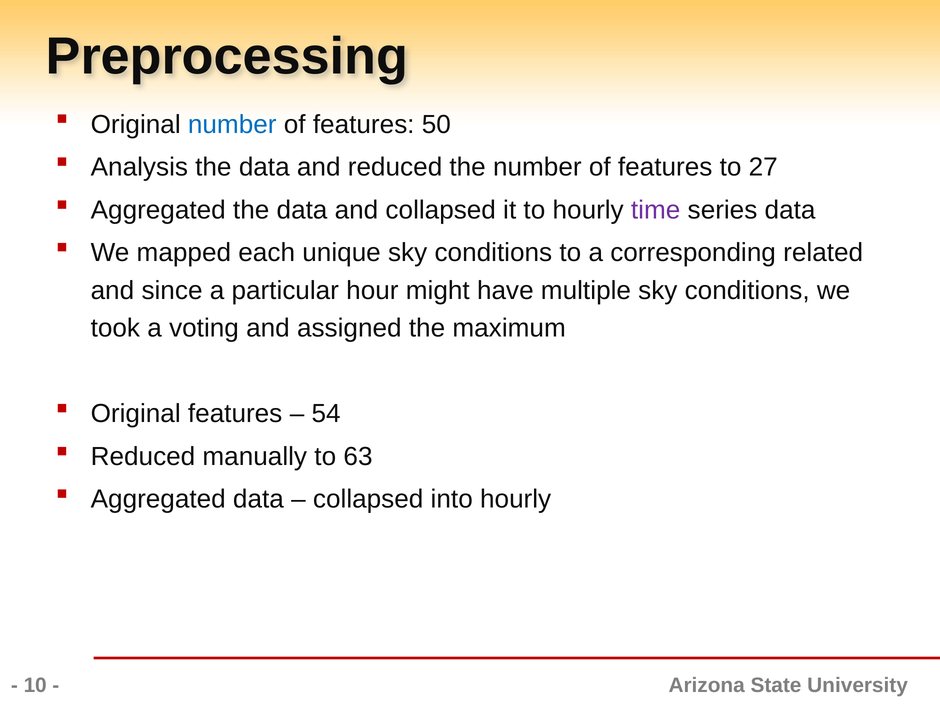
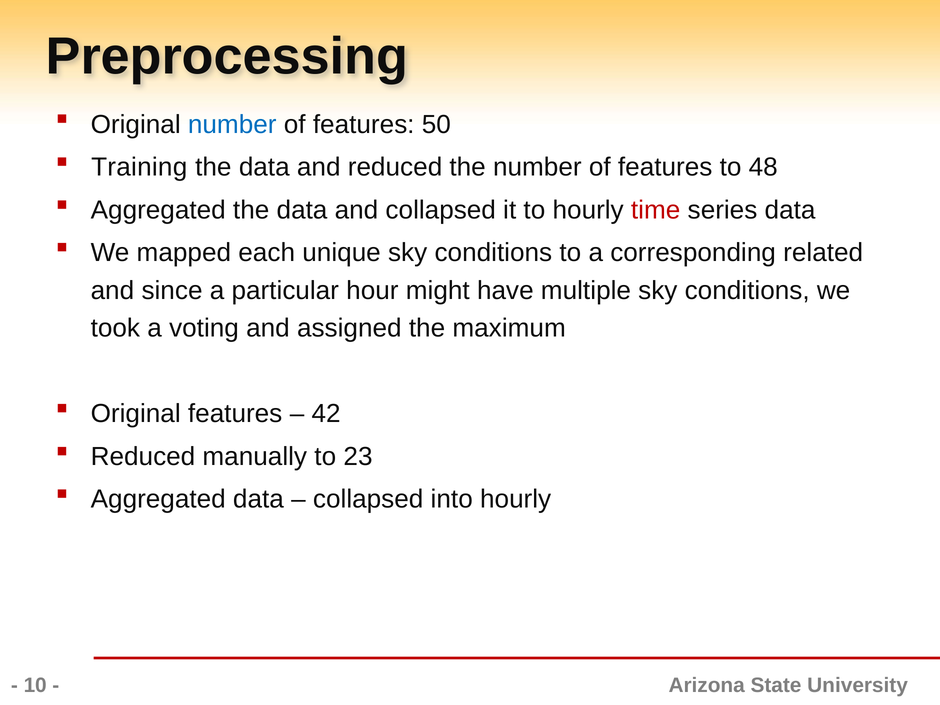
Analysis: Analysis -> Training
27: 27 -> 48
time colour: purple -> red
54: 54 -> 42
63: 63 -> 23
